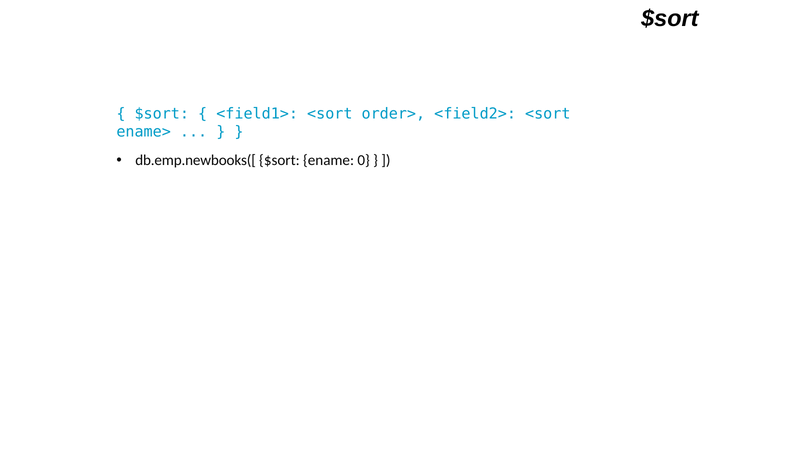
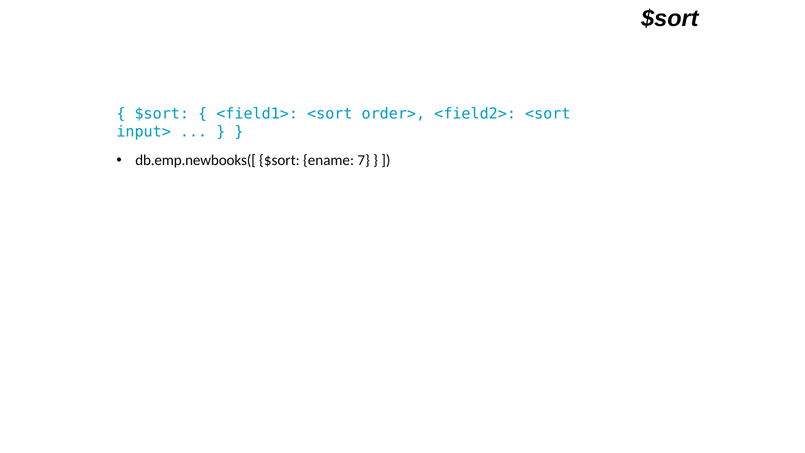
ename>: ename> -> input>
0: 0 -> 7
